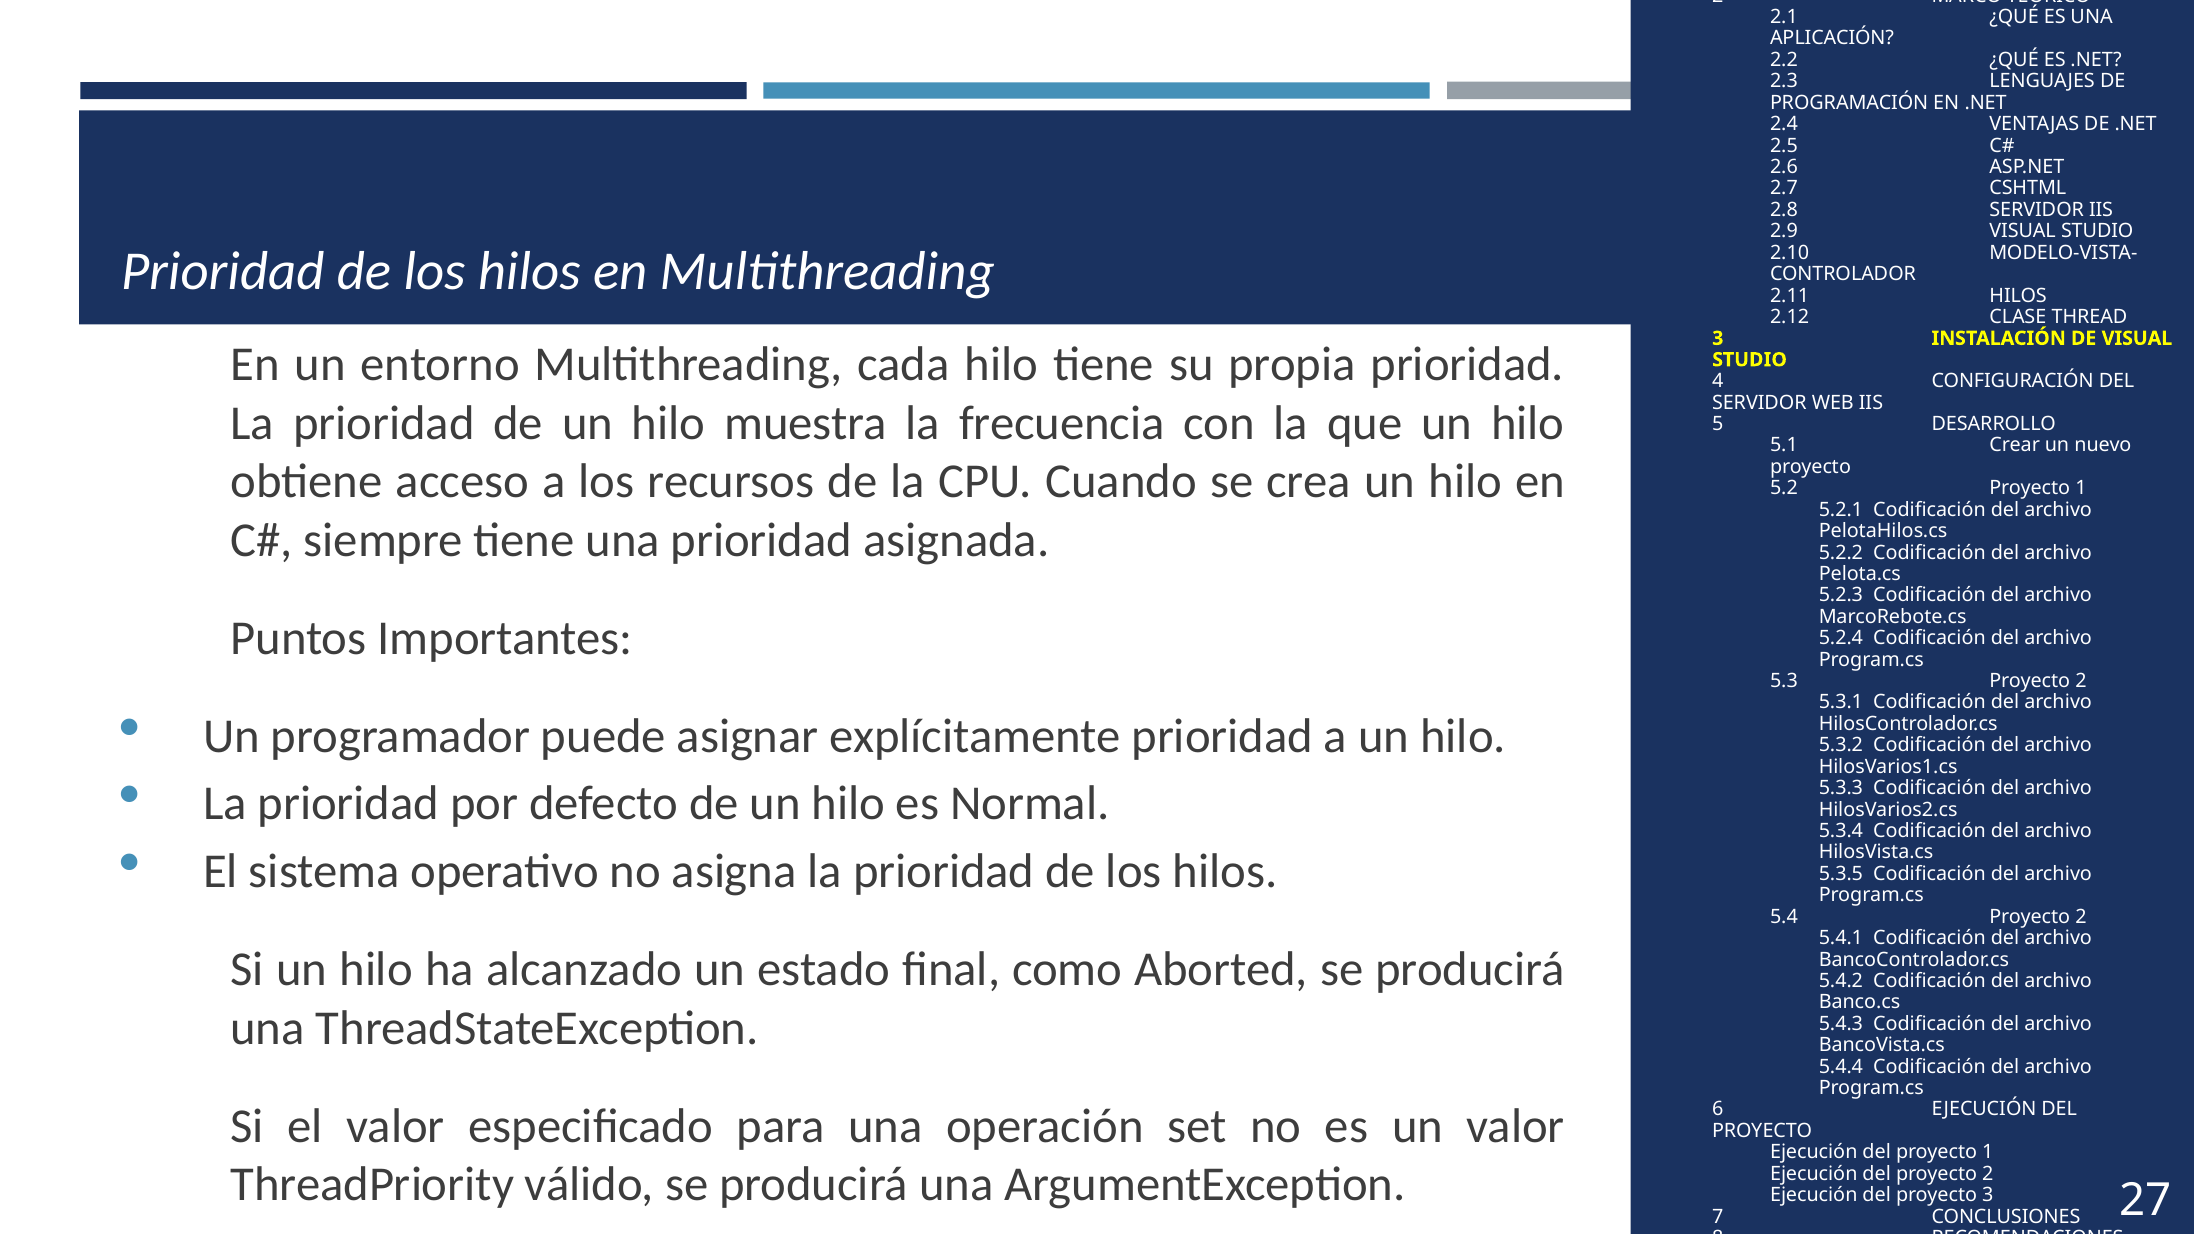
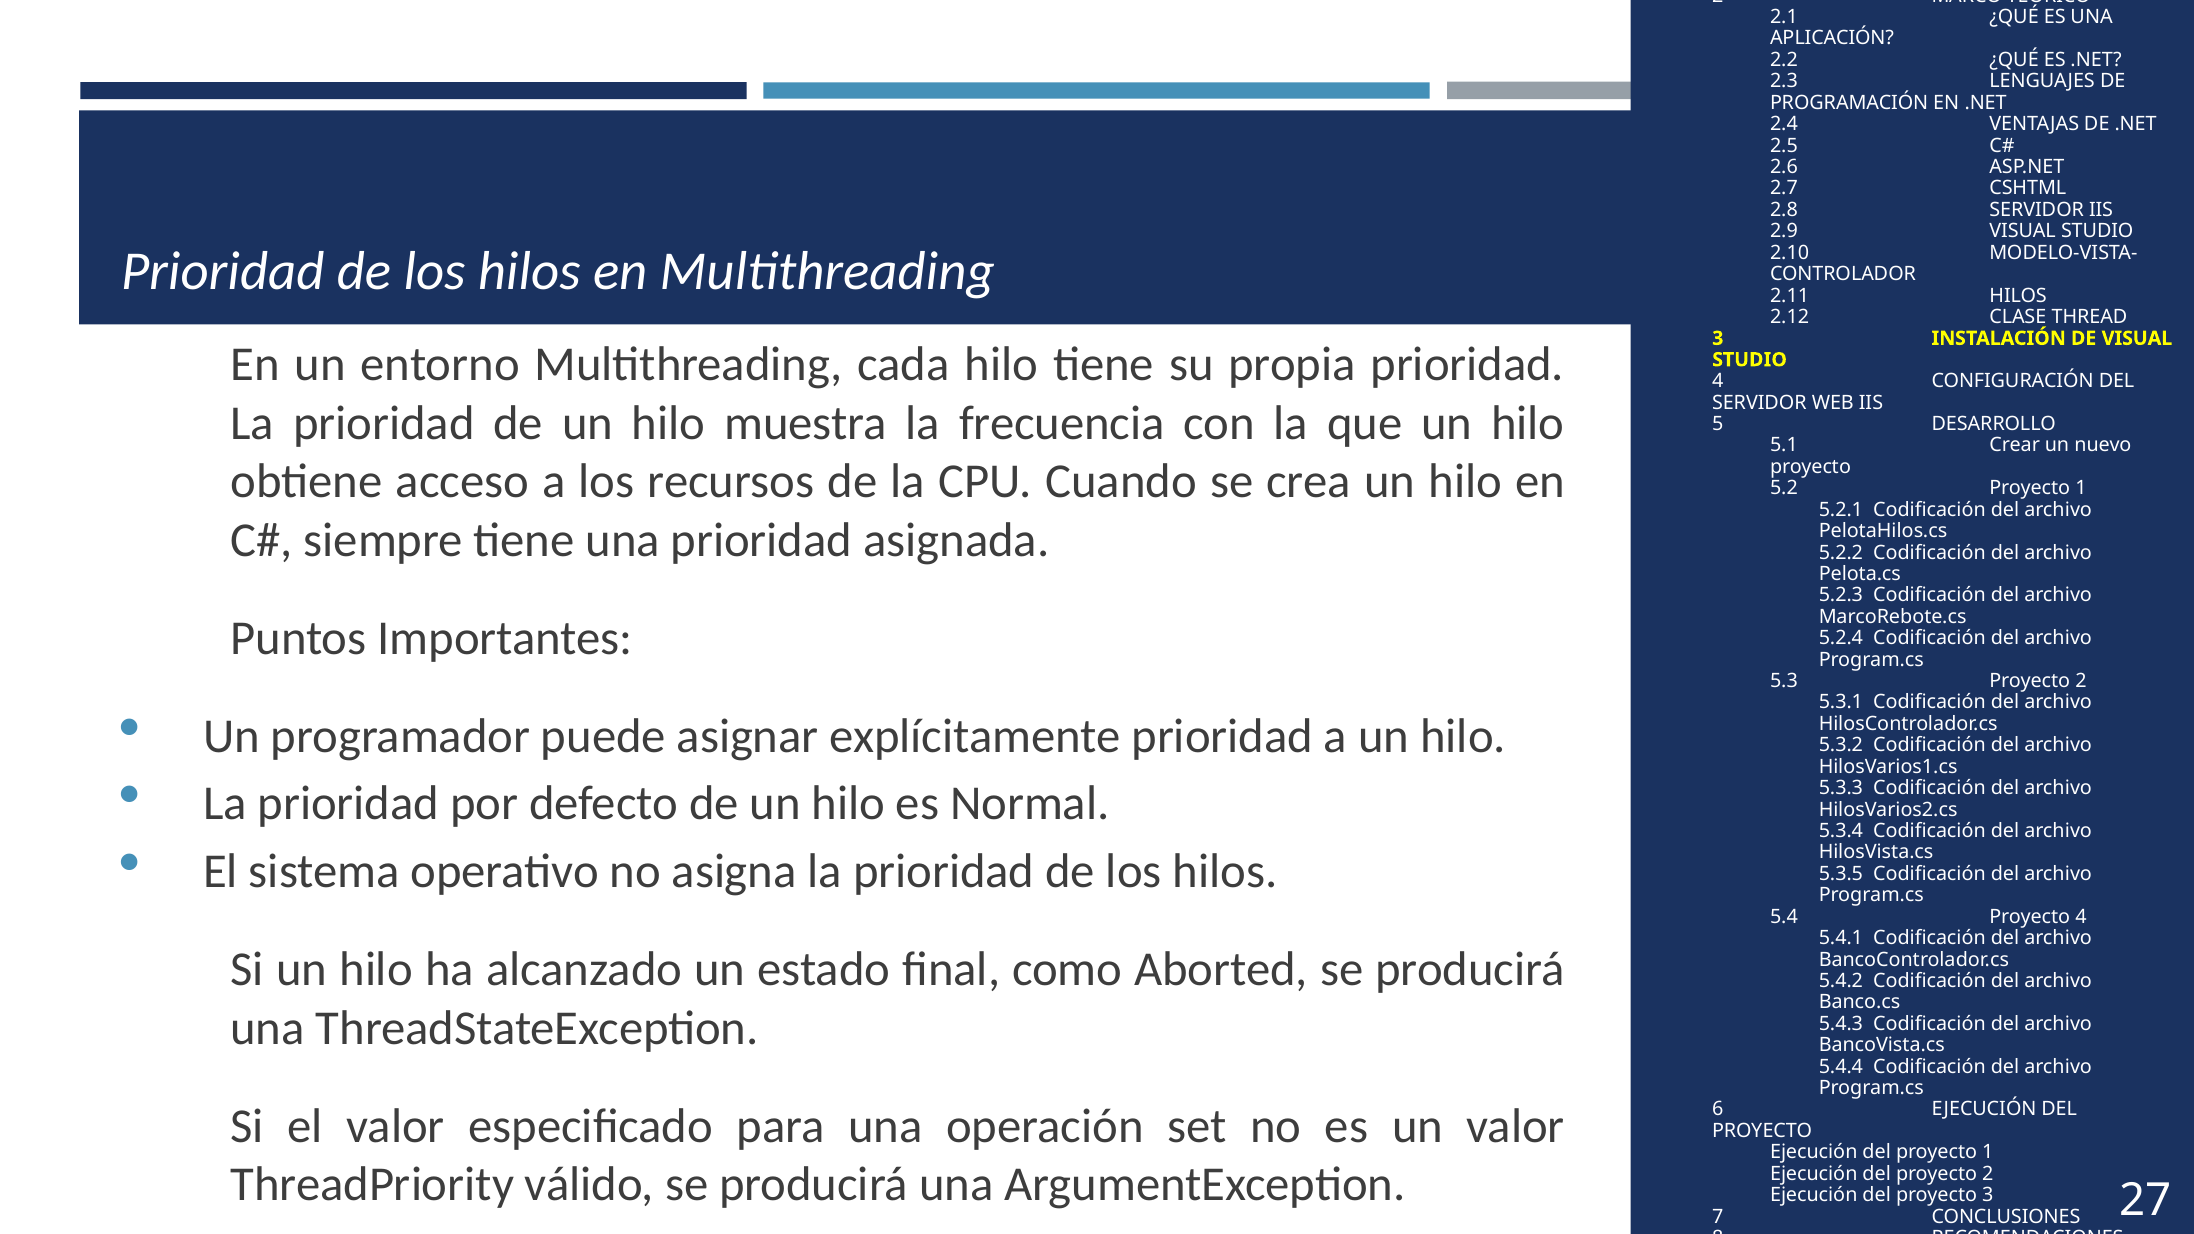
5.4 Proyecto 2: 2 -> 4
